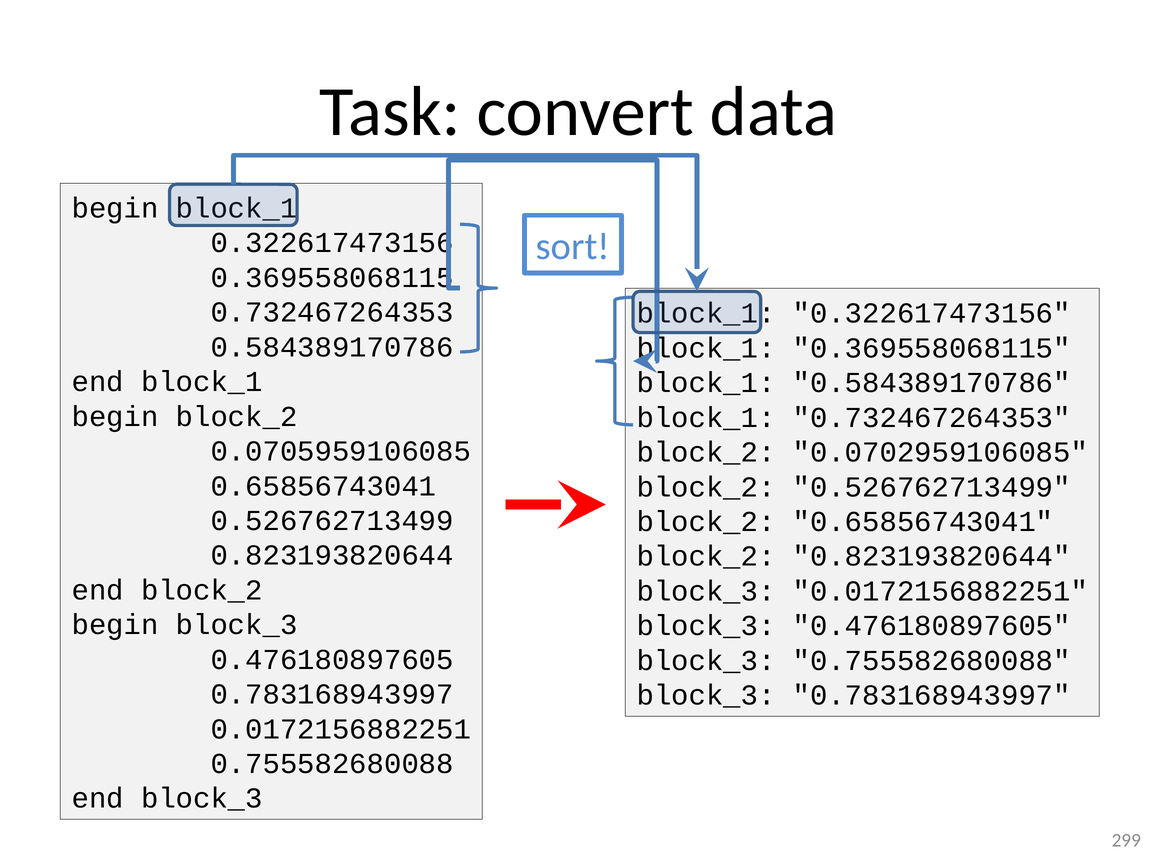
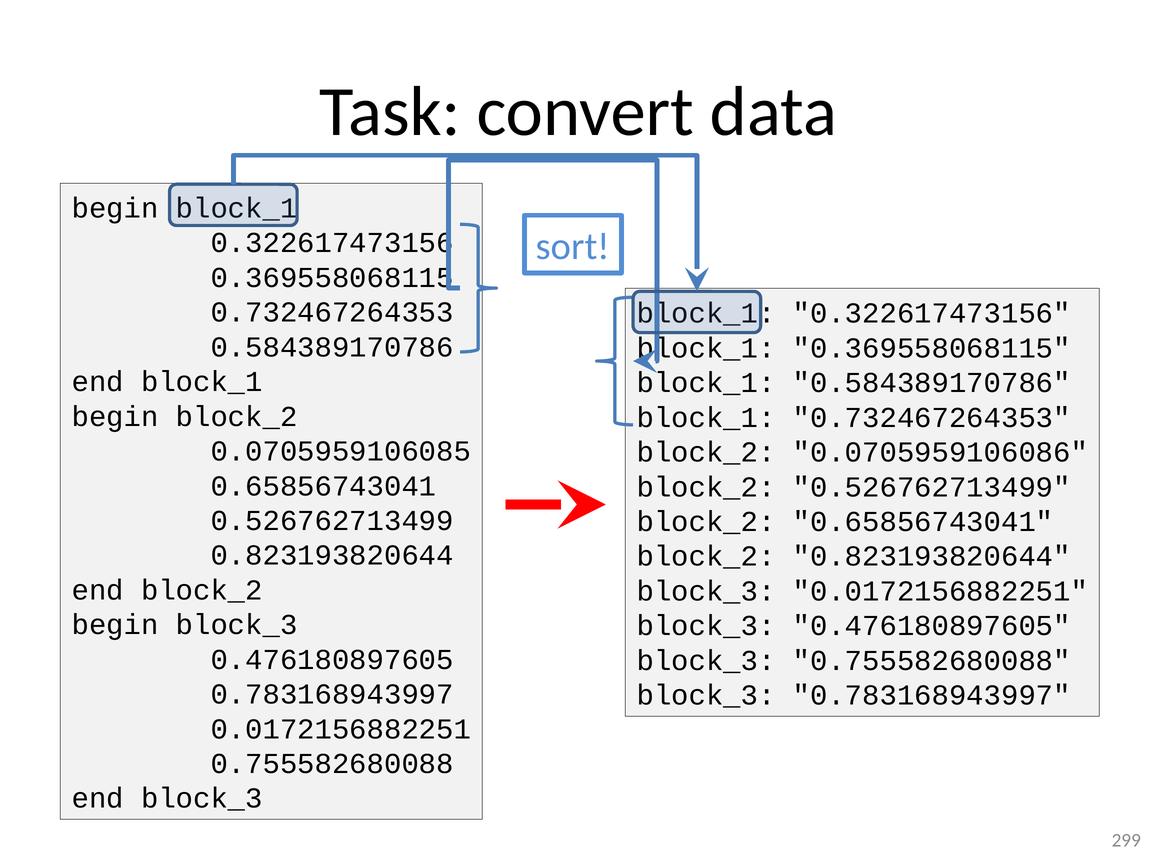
0.0702959106085: 0.0702959106085 -> 0.0705959106086
